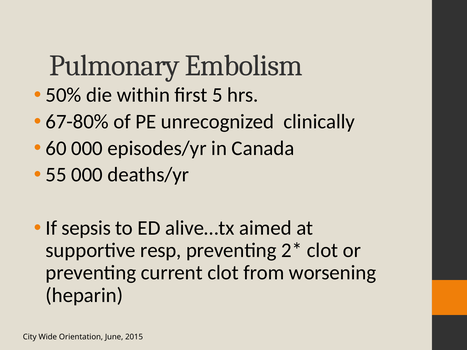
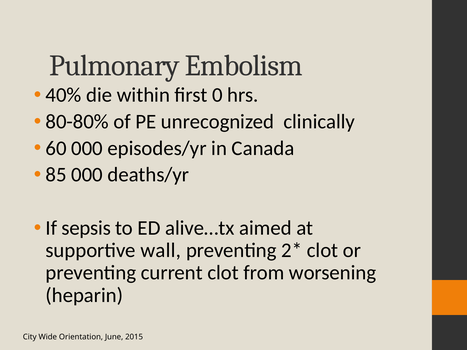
50%: 50% -> 40%
5: 5 -> 0
67-80%: 67-80% -> 80-80%
55: 55 -> 85
resp: resp -> wall
